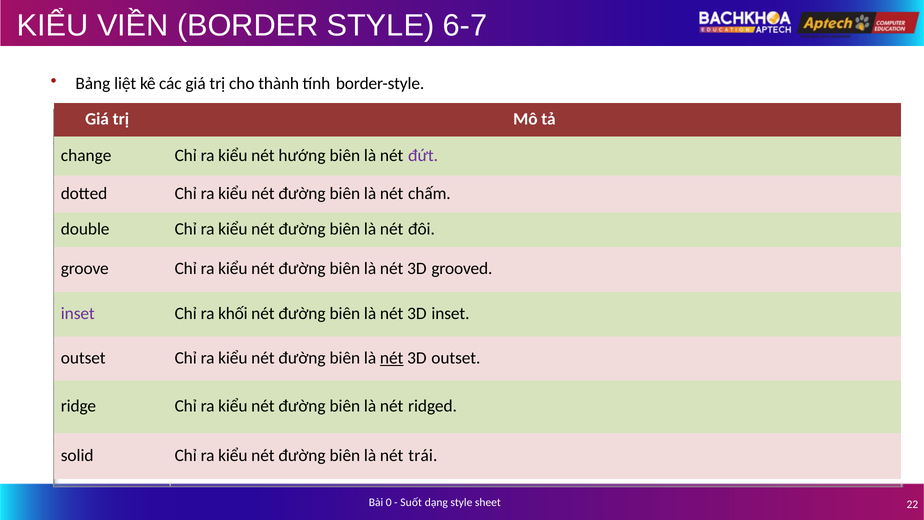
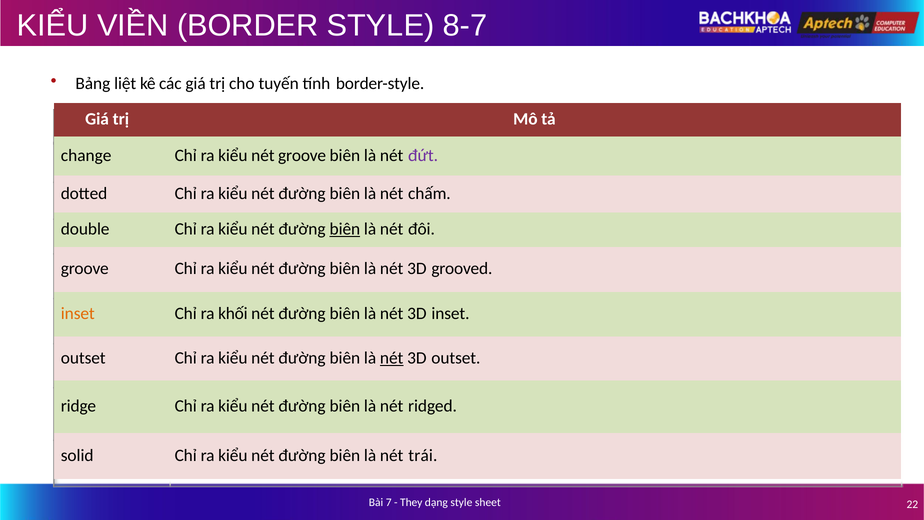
6-7: 6-7 -> 8-7
thành: thành -> tuyến
nét hướng: hướng -> groove
biên at (345, 229) underline: none -> present
inset at (78, 313) colour: purple -> orange
0: 0 -> 7
Suốt: Suốt -> They
